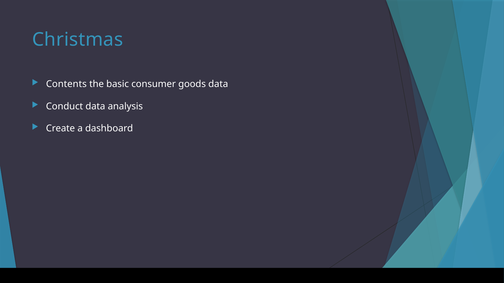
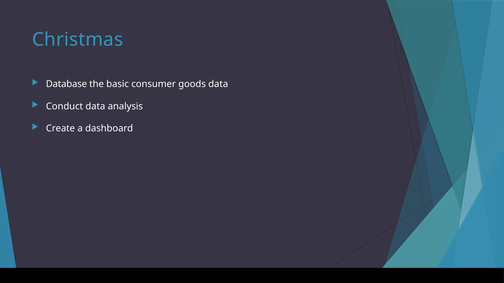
Contents: Contents -> Database
